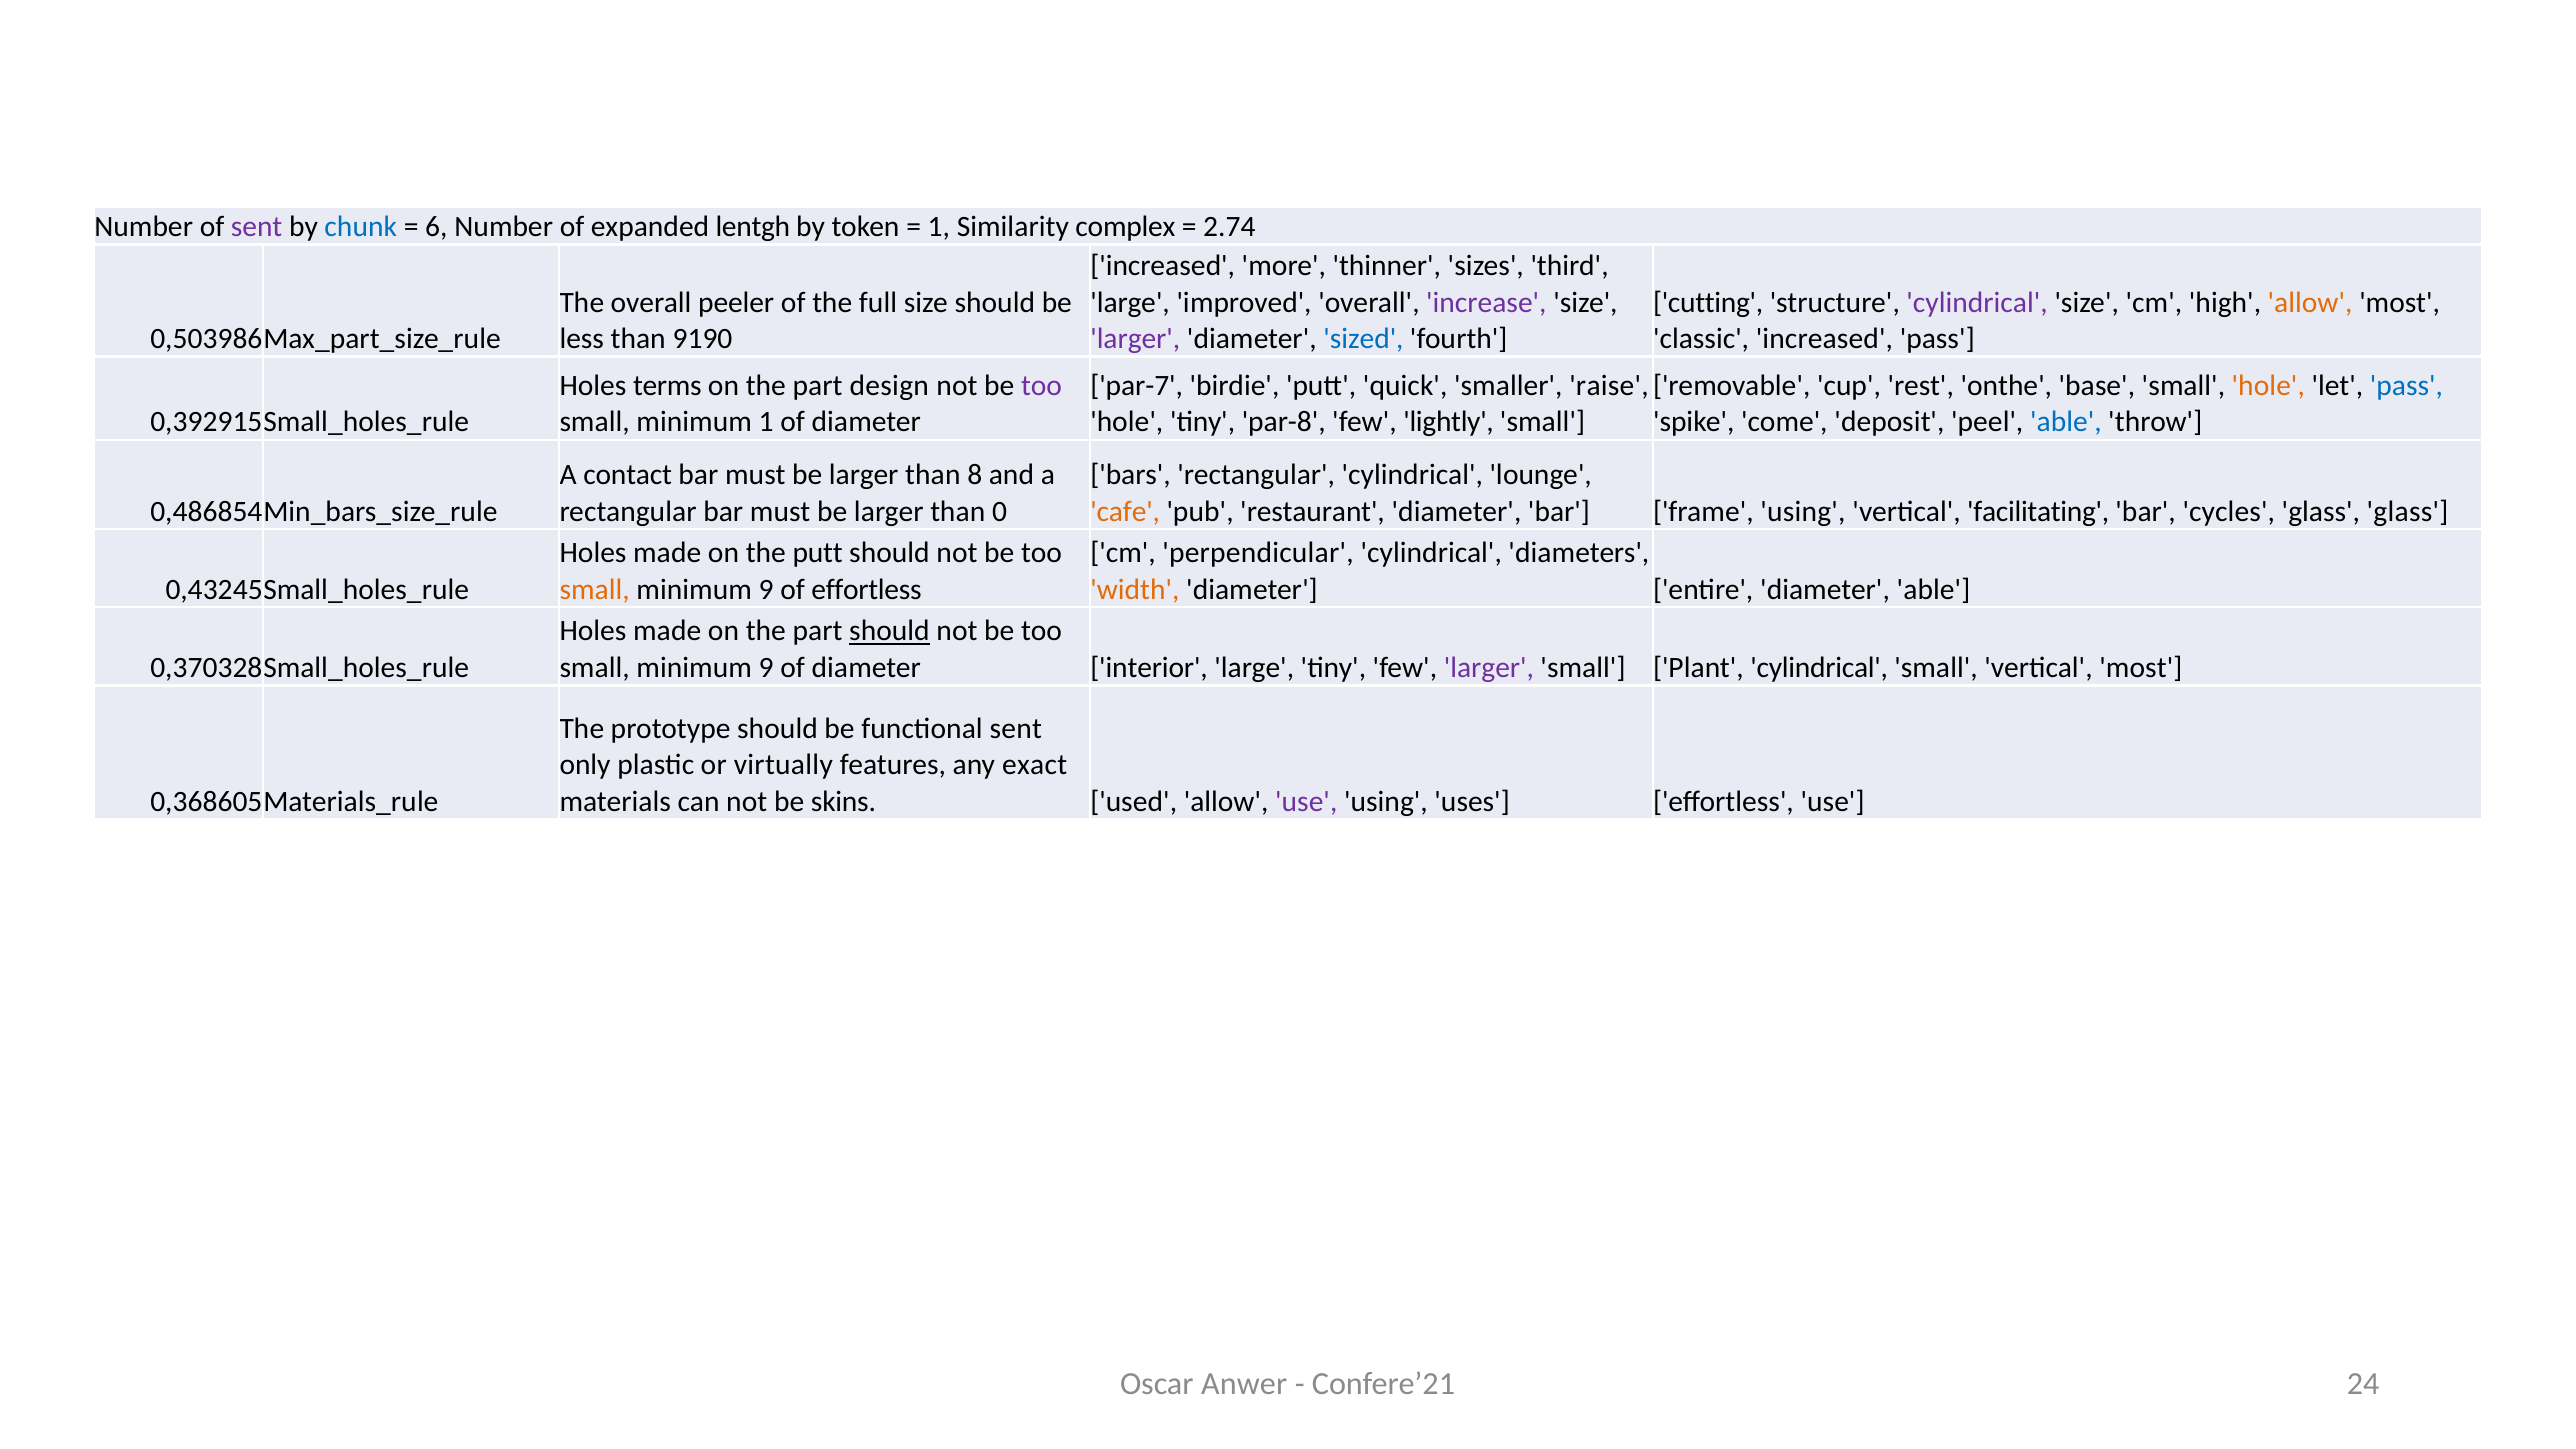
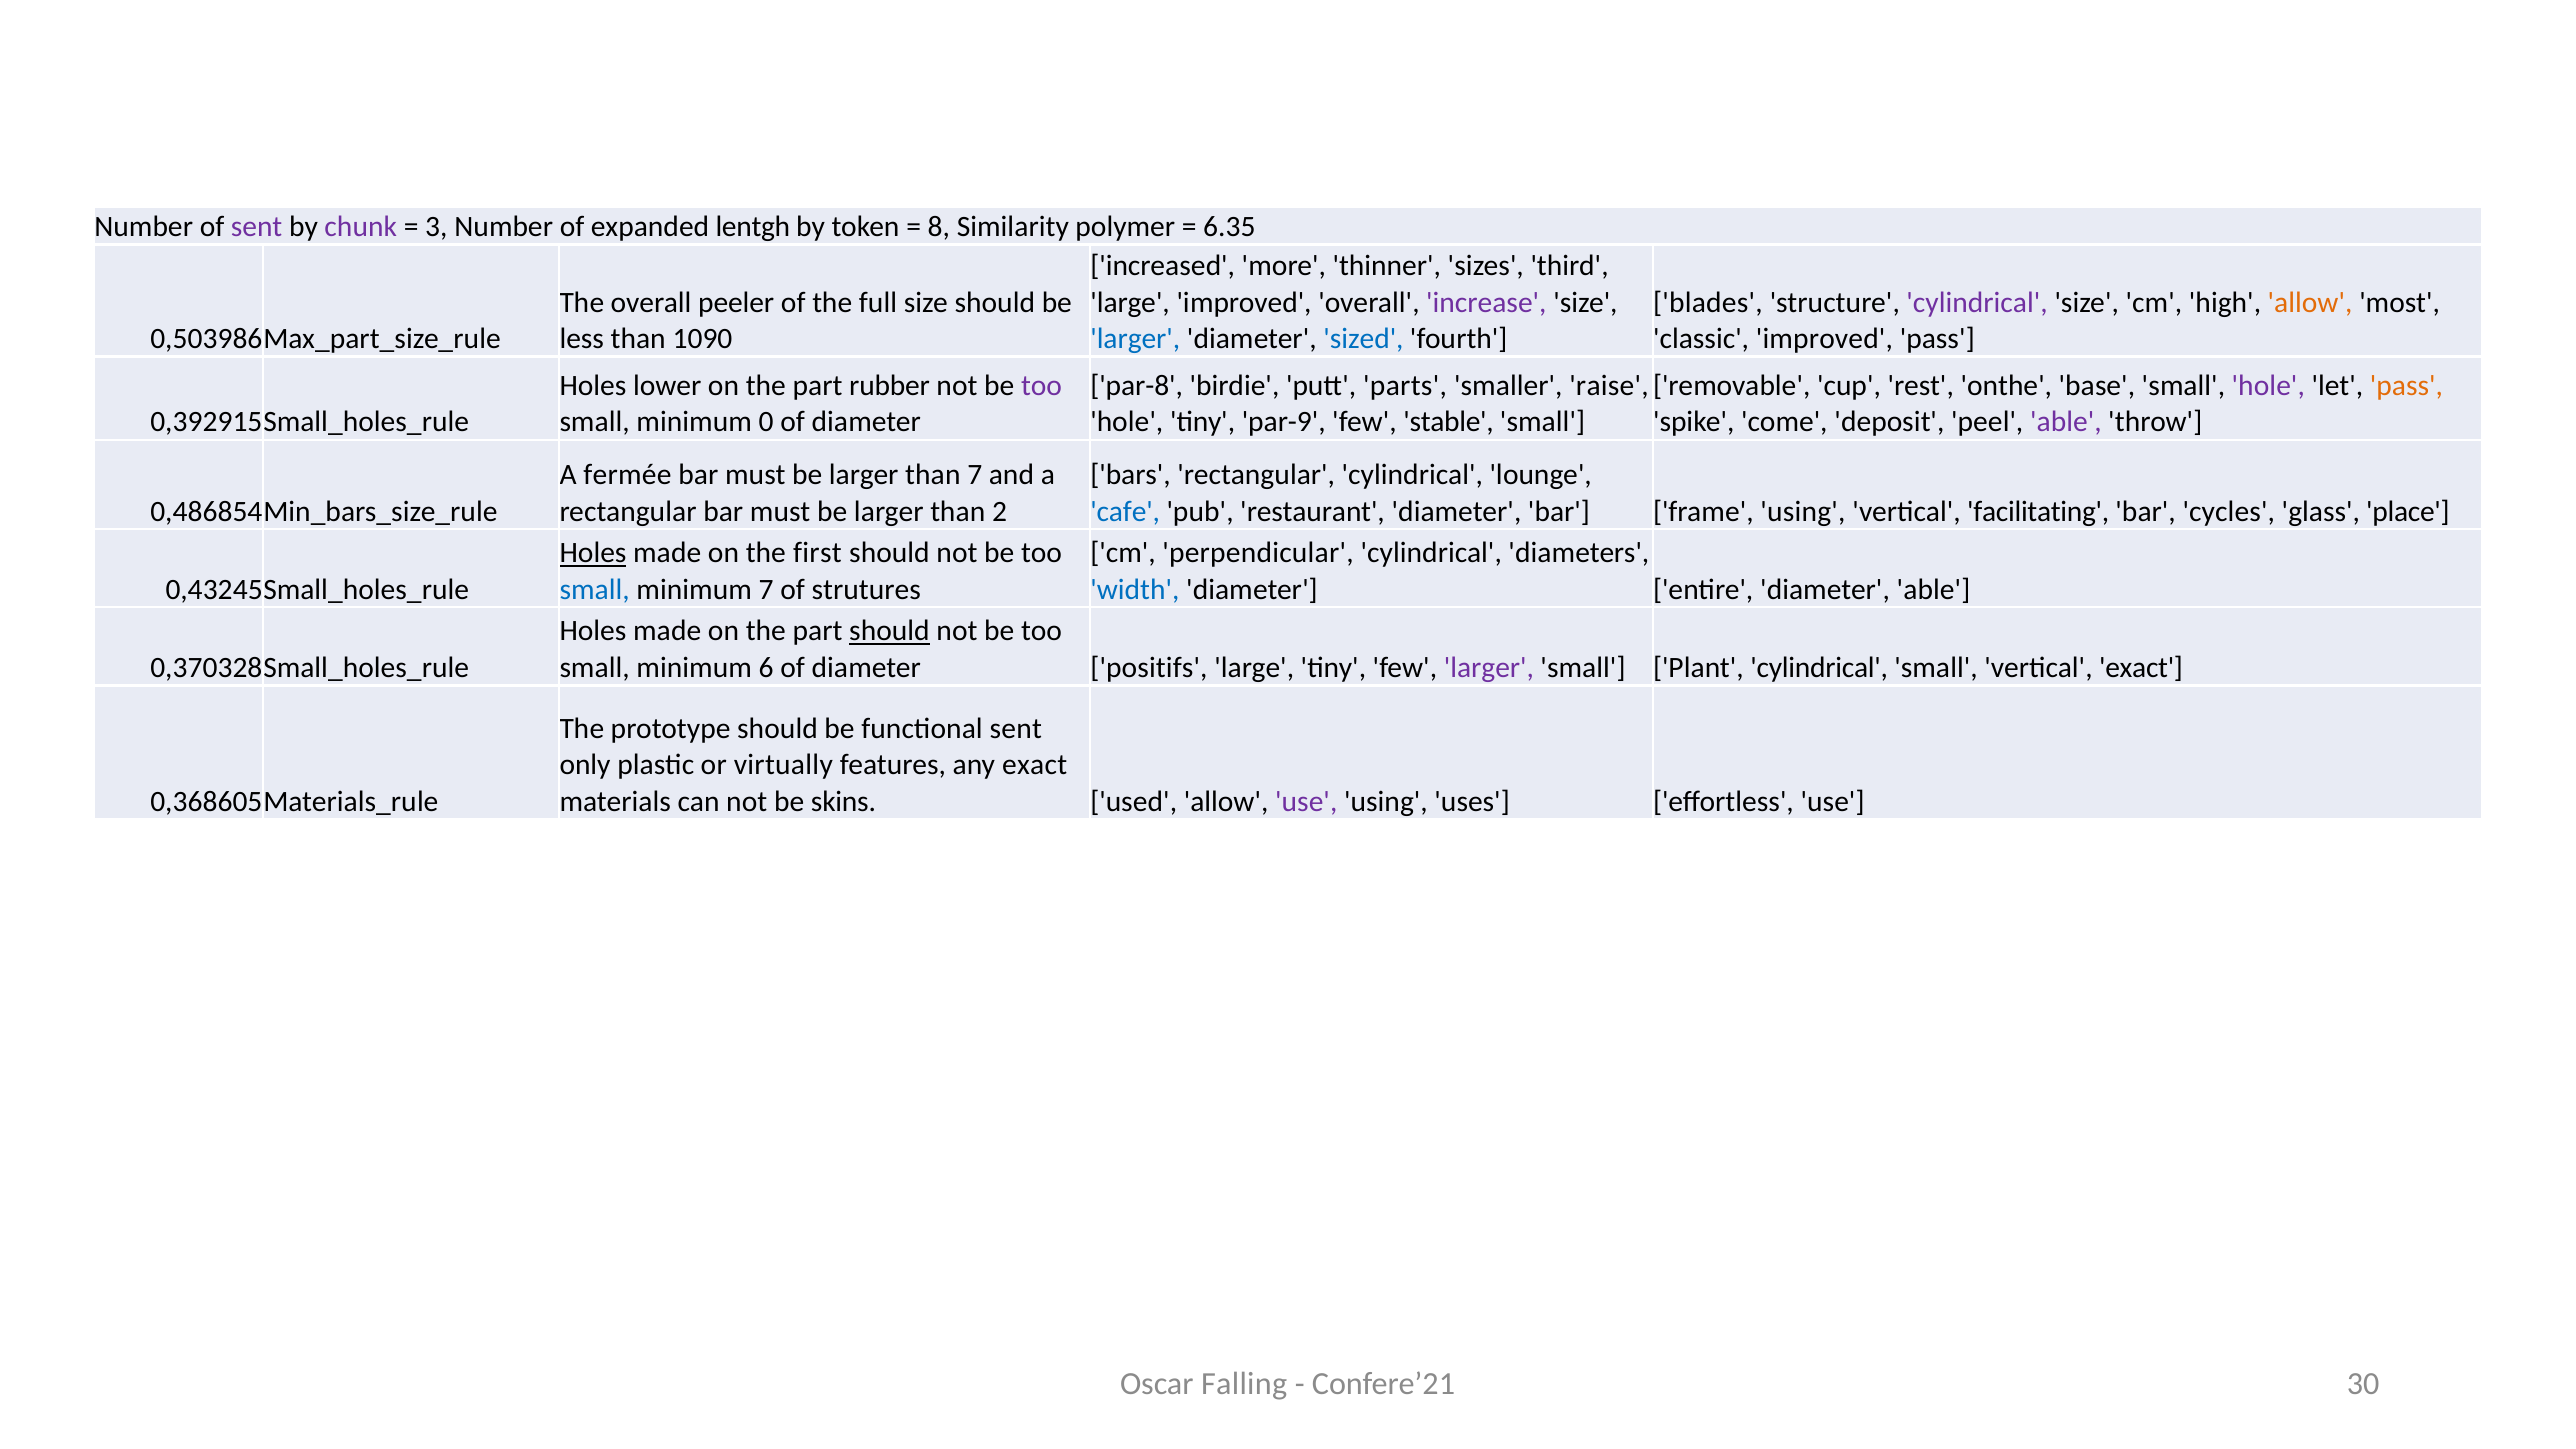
chunk colour: blue -> purple
6: 6 -> 3
1 at (939, 227): 1 -> 8
complex: complex -> polymer
2.74: 2.74 -> 6.35
cutting: cutting -> blades
9190: 9190 -> 1090
larger at (1135, 339) colour: purple -> blue
classic increased: increased -> improved
terms: terms -> lower
design: design -> rubber
par-7: par-7 -> par-8
quick: quick -> parts
hole at (2268, 386) colour: orange -> purple
pass at (2406, 386) colour: blue -> orange
minimum 1: 1 -> 0
par-8: par-8 -> par-9
lightly: lightly -> stable
able at (2066, 422) colour: blue -> purple
contact: contact -> fermée
than 8: 8 -> 7
0: 0 -> 2
cafe colour: orange -> blue
glass glass: glass -> place
Holes at (593, 553) underline: none -> present
the putt: putt -> first
small at (595, 589) colour: orange -> blue
9 at (766, 589): 9 -> 7
of effortless: effortless -> strutures
width colour: orange -> blue
9 at (766, 668): 9 -> 6
interior: interior -> positifs
vertical most: most -> exact
Anwer: Anwer -> Falling
24: 24 -> 30
